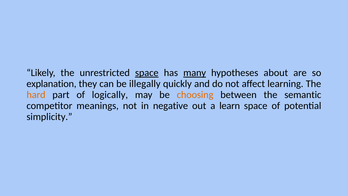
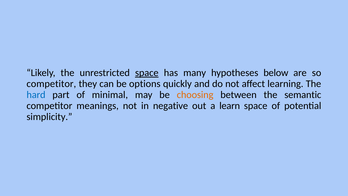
many underline: present -> none
about: about -> below
explanation at (51, 84): explanation -> competitor
illegally: illegally -> options
hard colour: orange -> blue
logically: logically -> minimal
